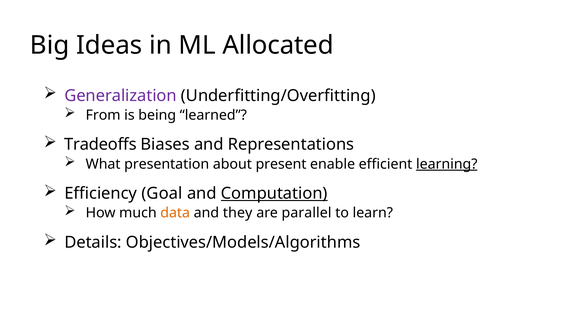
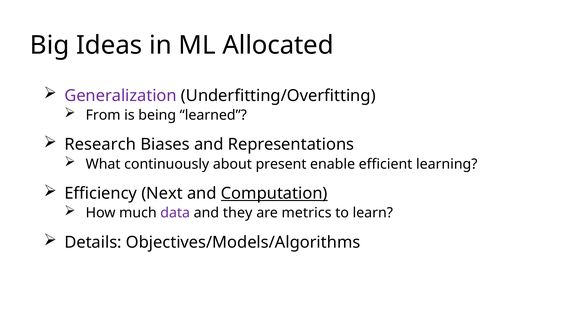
Tradeoffs: Tradeoffs -> Research
presentation: presentation -> continuously
learning underline: present -> none
Goal: Goal -> Next
data colour: orange -> purple
parallel: parallel -> metrics
